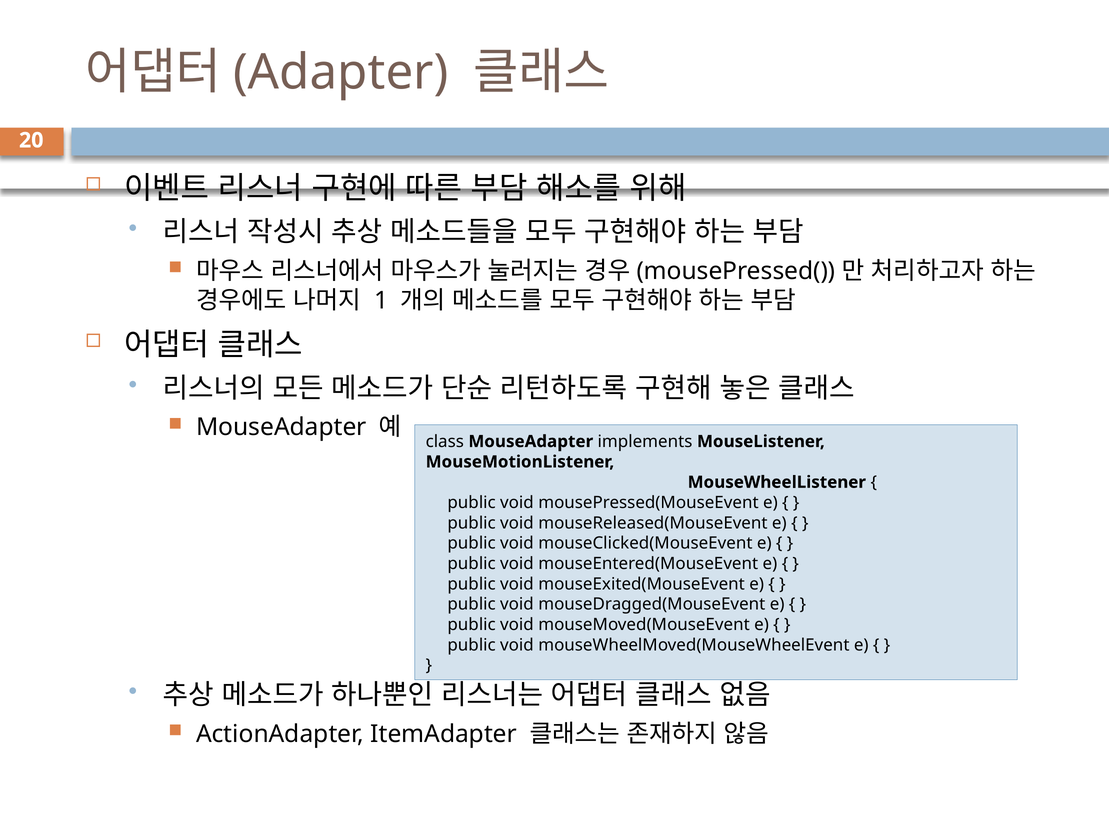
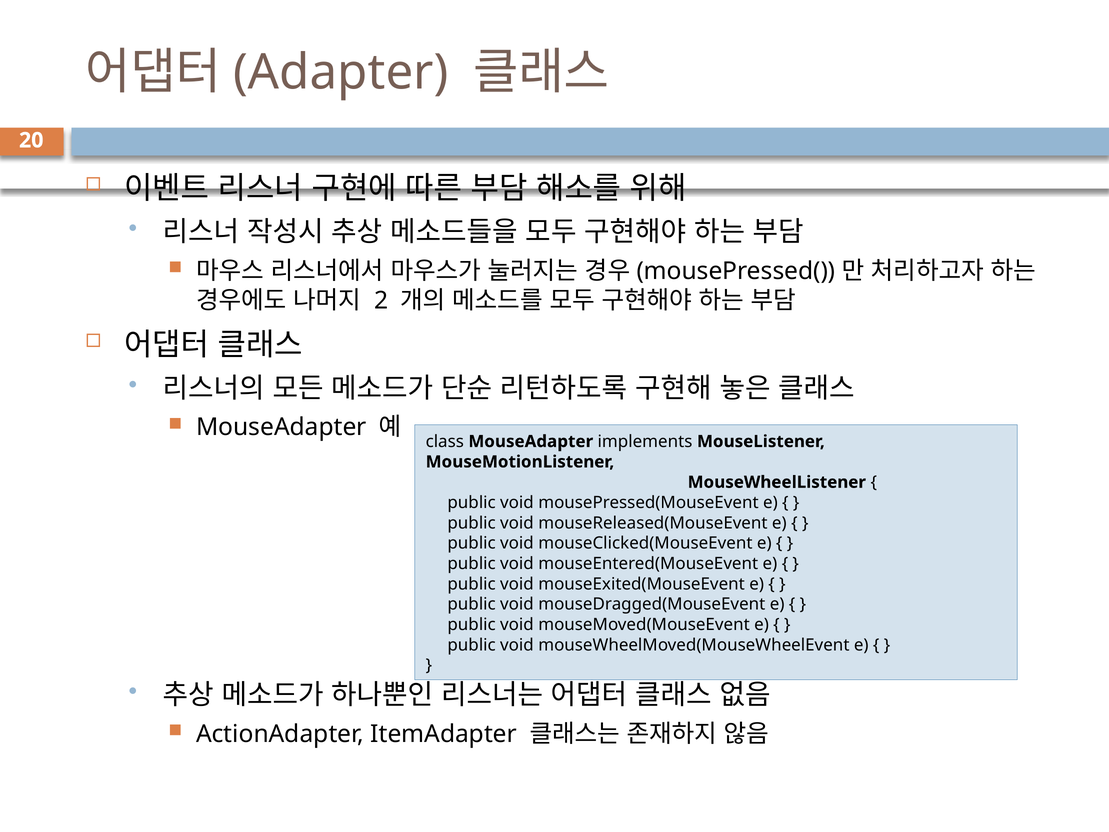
1: 1 -> 2
